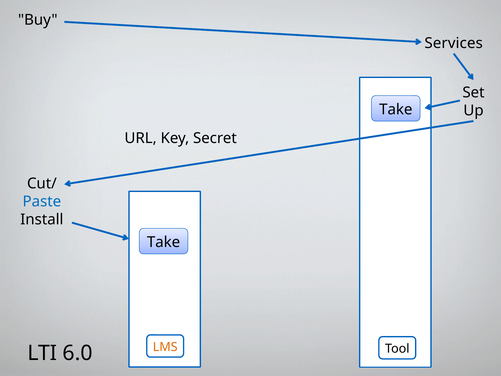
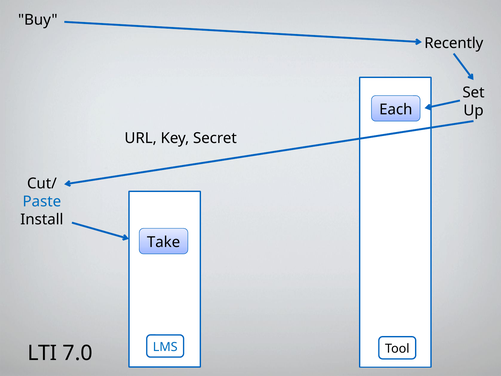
Services: Services -> Recently
Take at (396, 109): Take -> Each
LMS colour: orange -> blue
6.0: 6.0 -> 7.0
